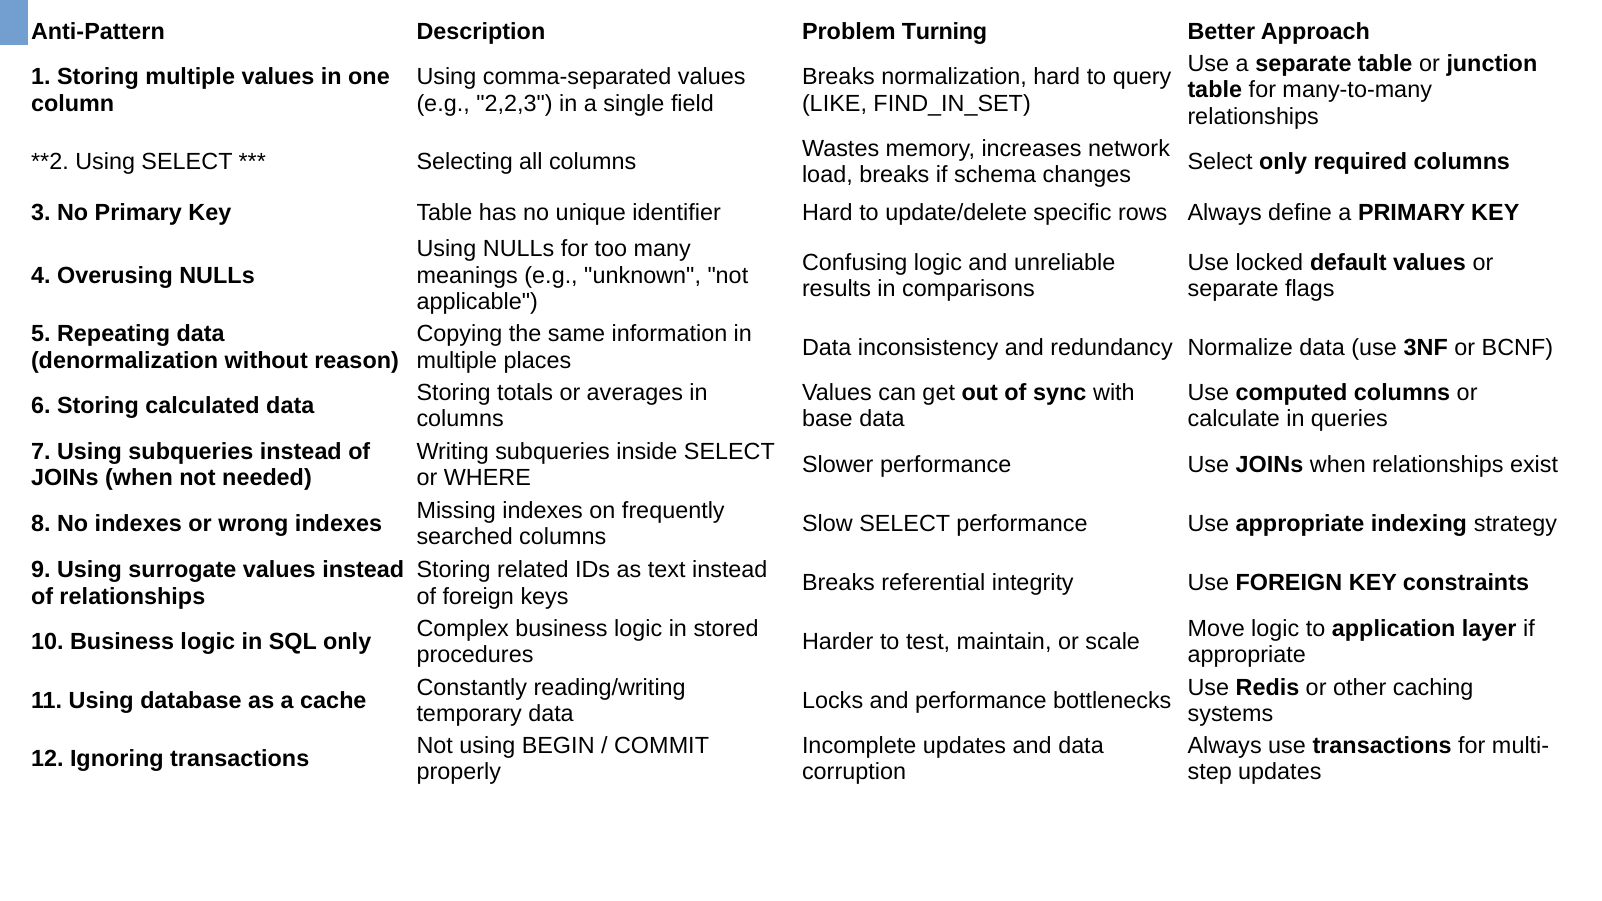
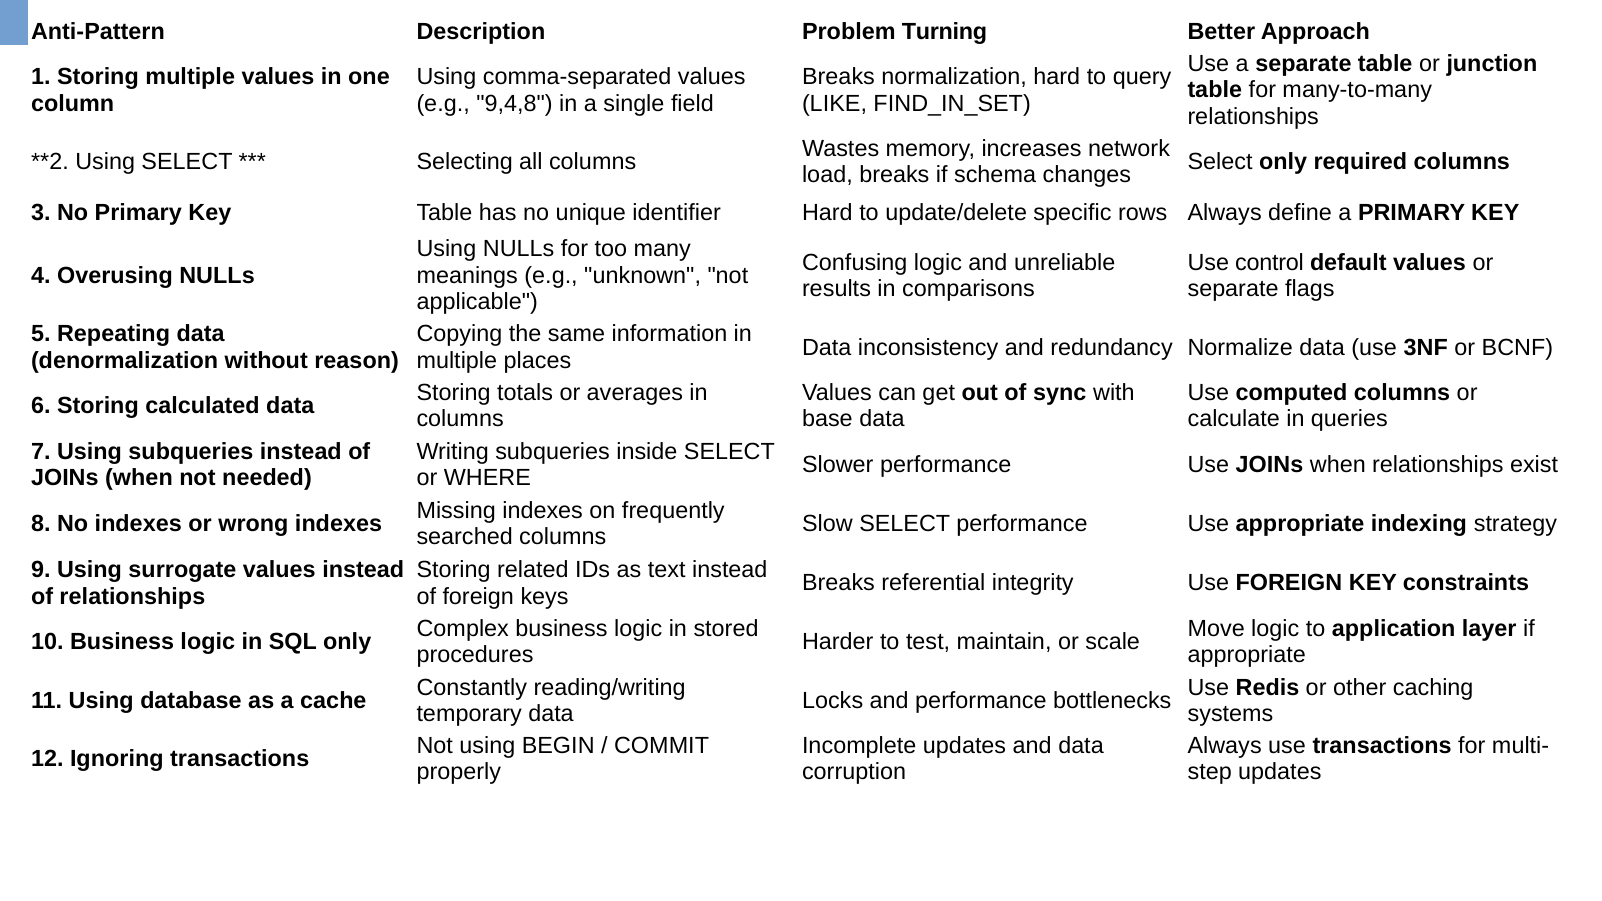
2,2,3: 2,2,3 -> 9,4,8
locked: locked -> control
